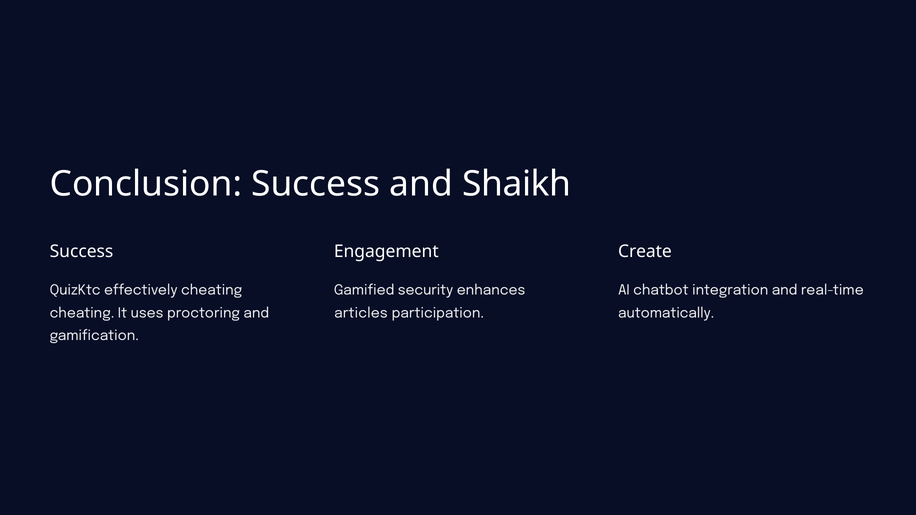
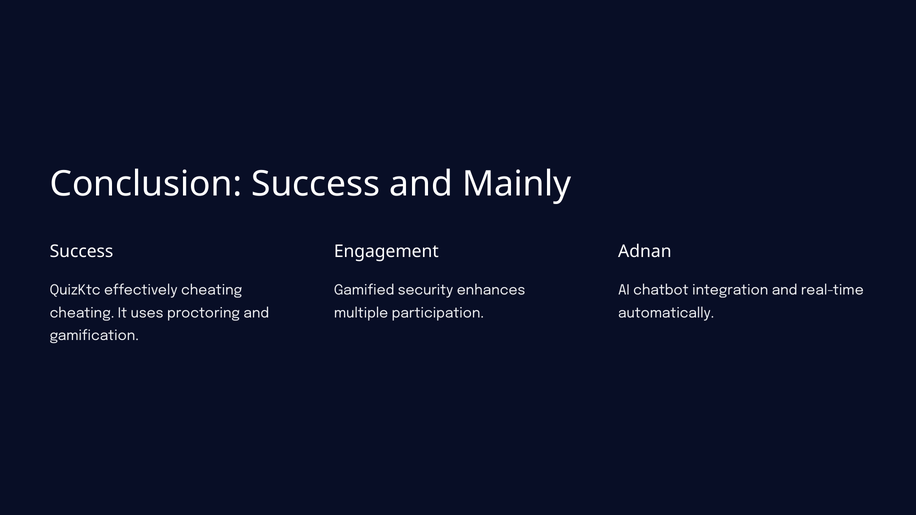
Shaikh: Shaikh -> Mainly
Create: Create -> Adnan
articles: articles -> multiple
